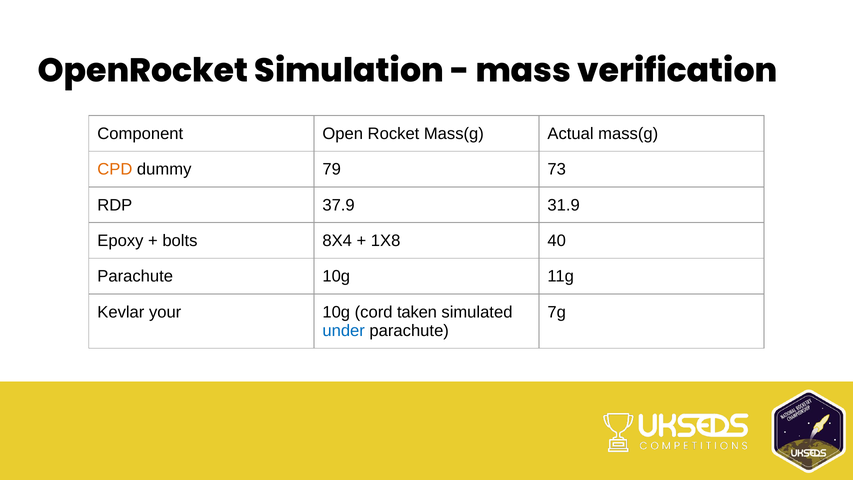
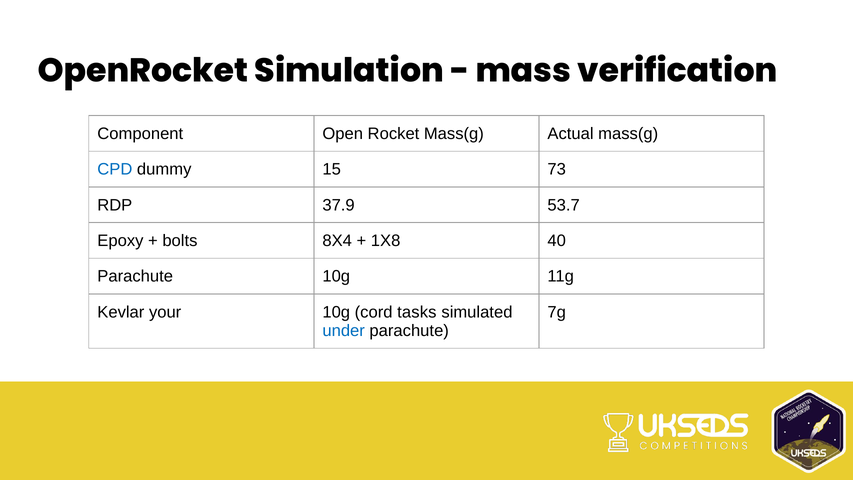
CPD colour: orange -> blue
79: 79 -> 15
31.9: 31.9 -> 53.7
taken: taken -> tasks
